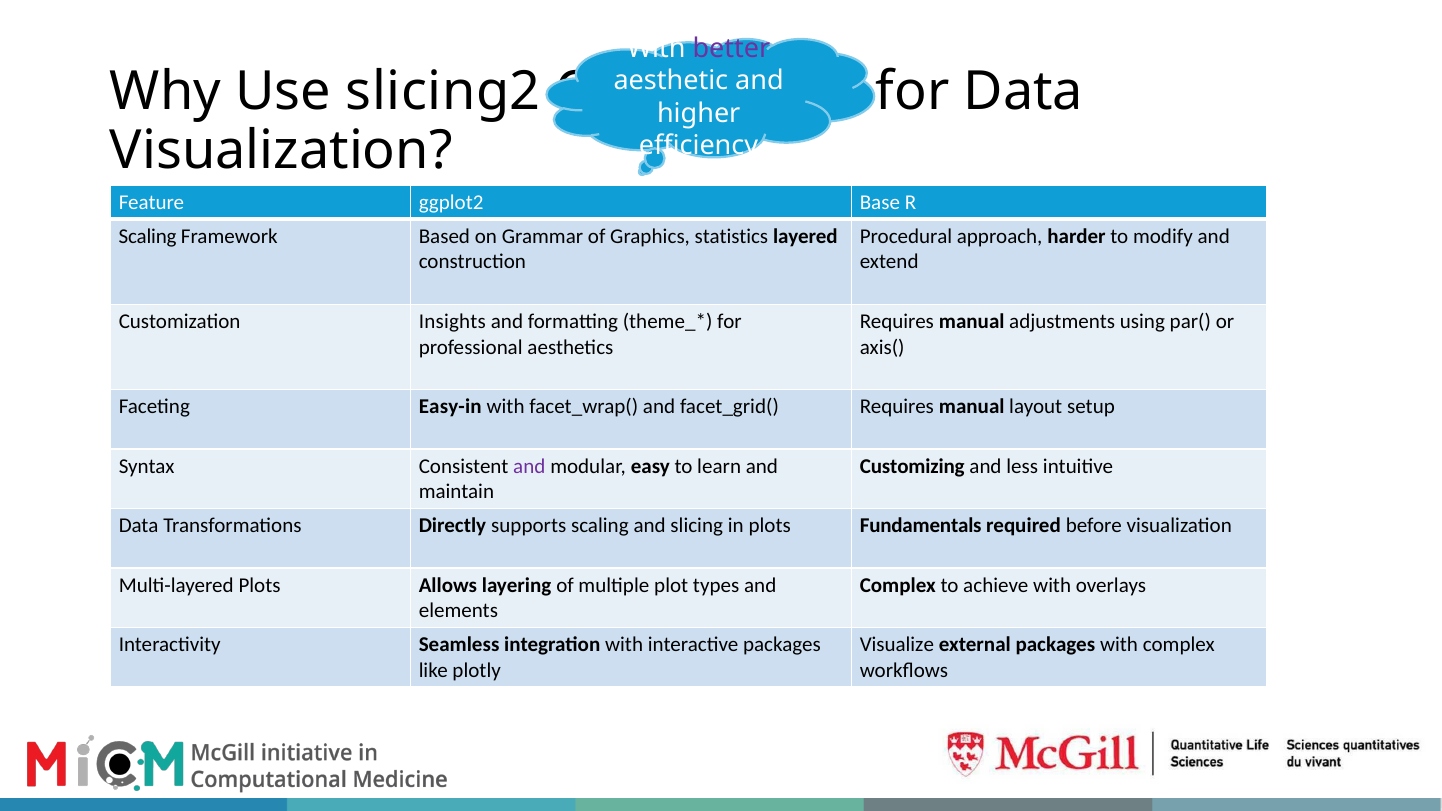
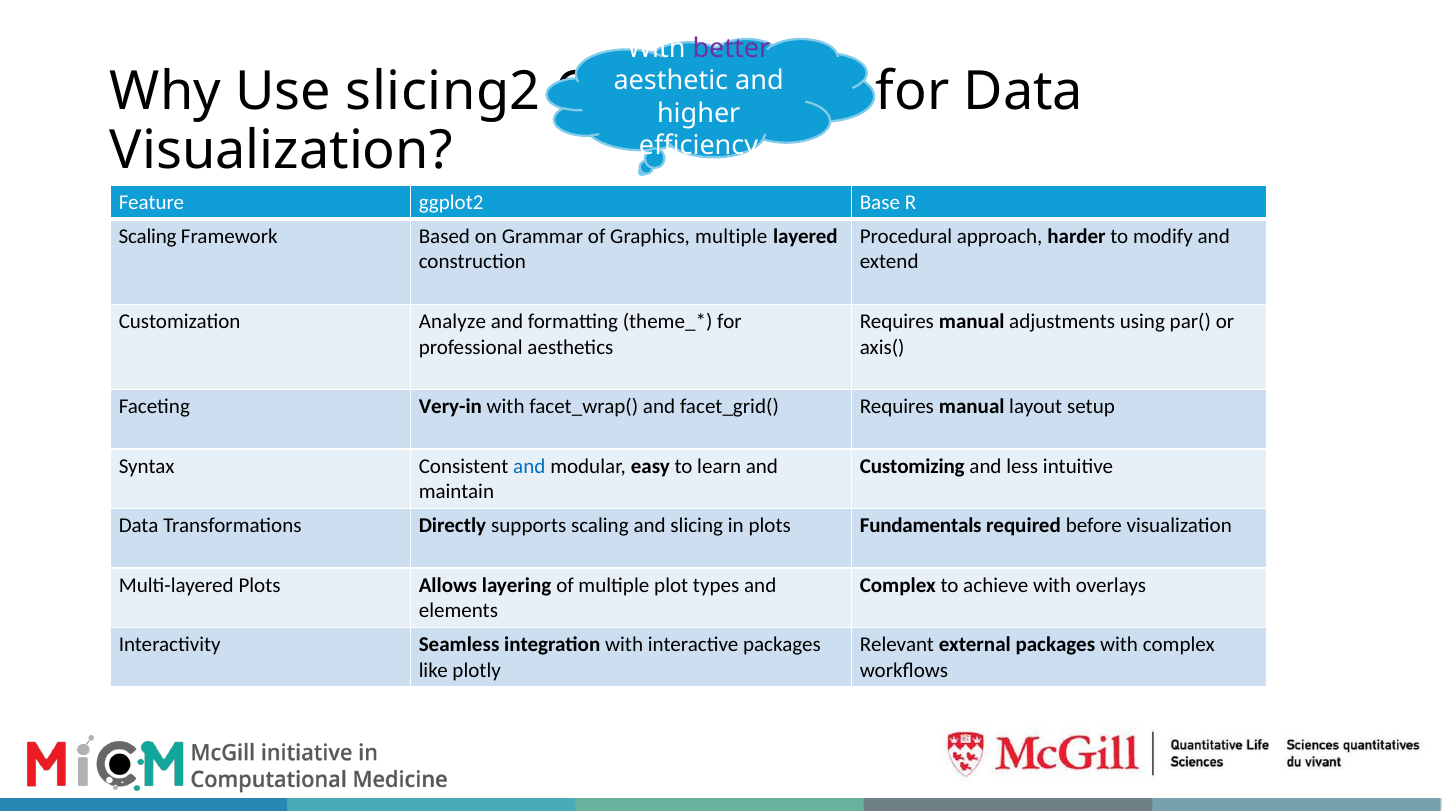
Graphics statistics: statistics -> multiple
Insights: Insights -> Analyze
Easy-in: Easy-in -> Very-in
and at (529, 466) colour: purple -> blue
Visualize: Visualize -> Relevant
